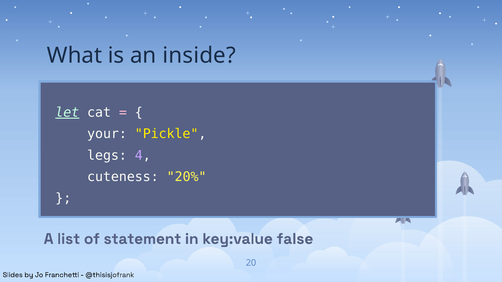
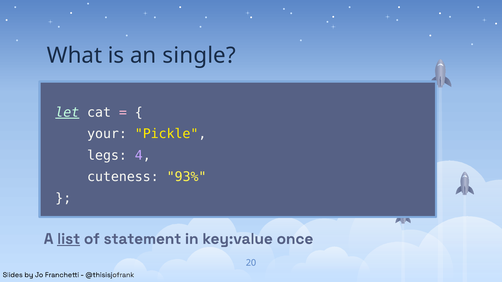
inside: inside -> single
20%: 20% -> 93%
list underline: none -> present
false: false -> once
